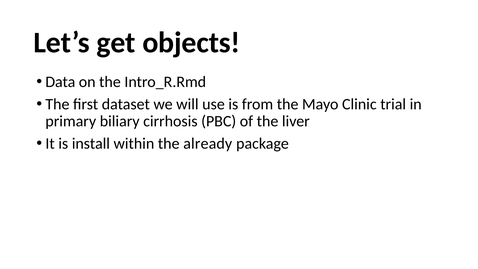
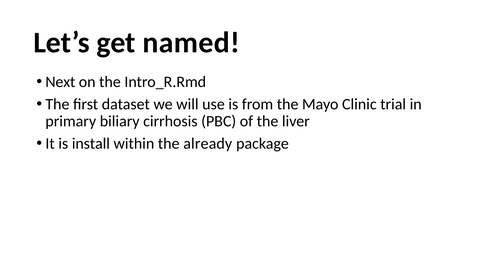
objects: objects -> named
Data: Data -> Next
